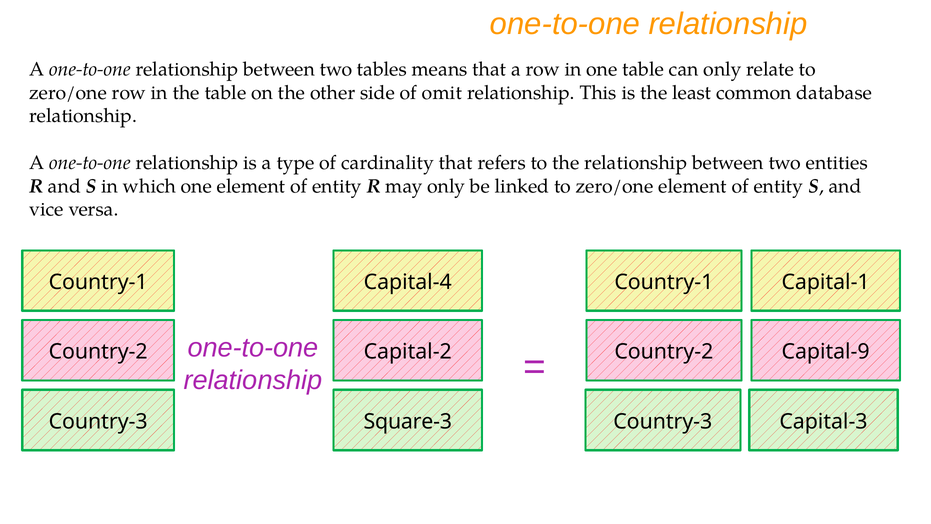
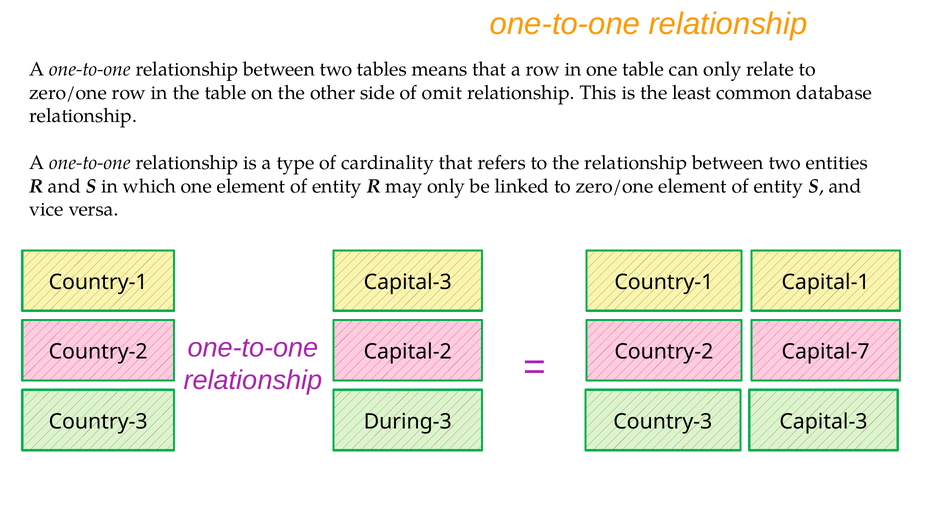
Country-1 Capital-4: Capital-4 -> Capital-3
Capital-9: Capital-9 -> Capital-7
Square-3: Square-3 -> During-3
